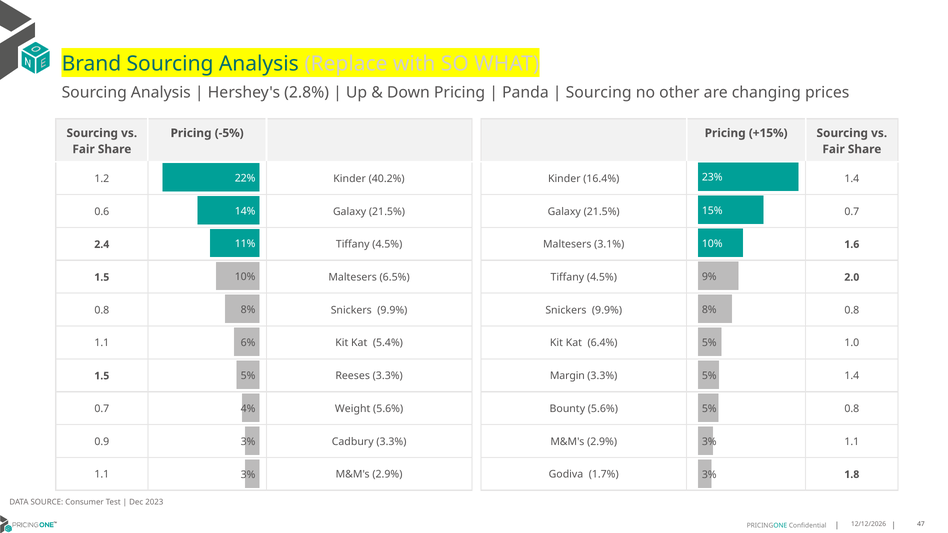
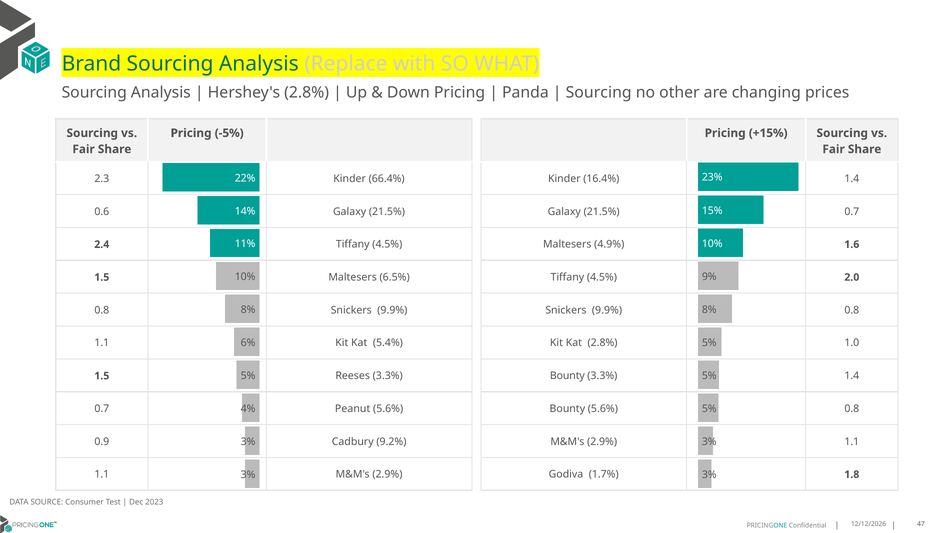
1.2: 1.2 -> 2.3
40.2%: 40.2% -> 66.4%
3.1%: 3.1% -> 4.9%
Kat 6.4%: 6.4% -> 2.8%
Margin at (567, 376): Margin -> Bounty
Weight: Weight -> Peanut
Cadbury 3.3%: 3.3% -> 9.2%
